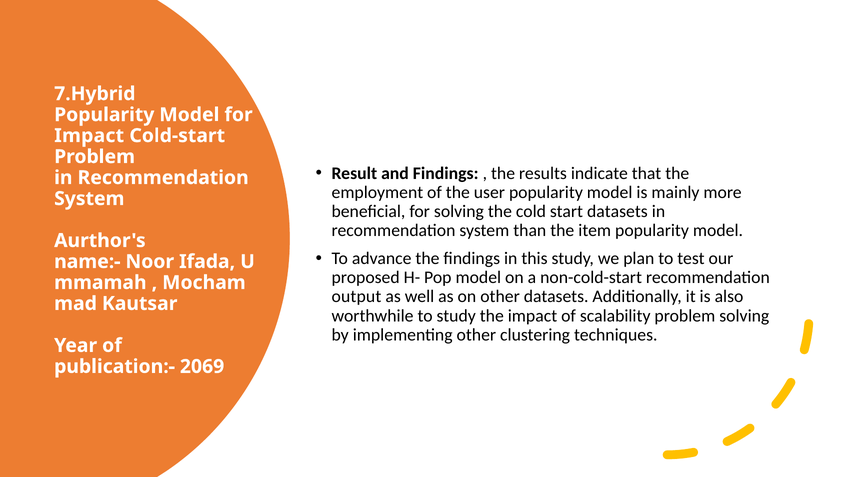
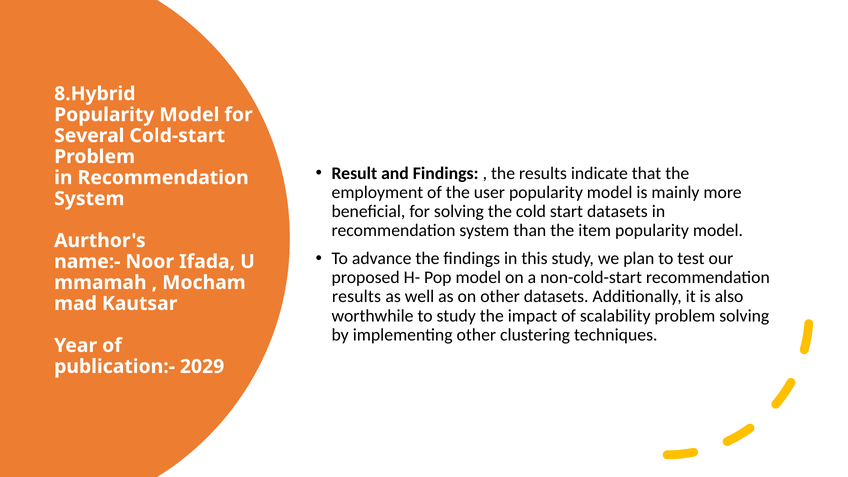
7.Hybrid: 7.Hybrid -> 8.Hybrid
Impact at (89, 136): Impact -> Several
output at (356, 297): output -> results
2069: 2069 -> 2029
